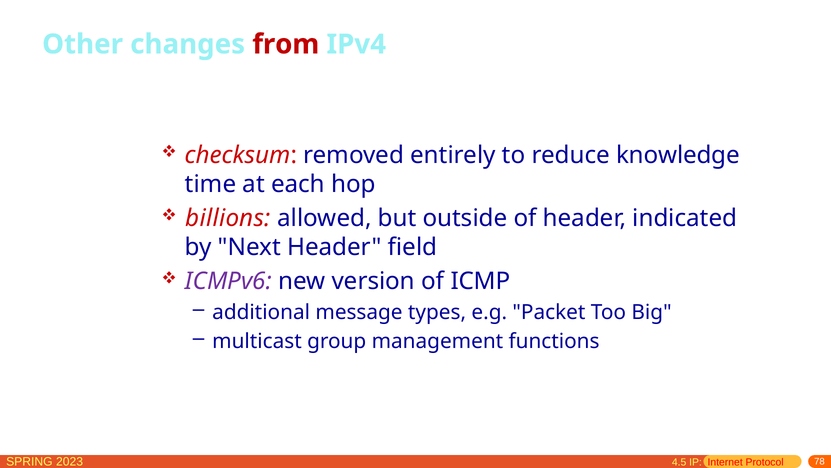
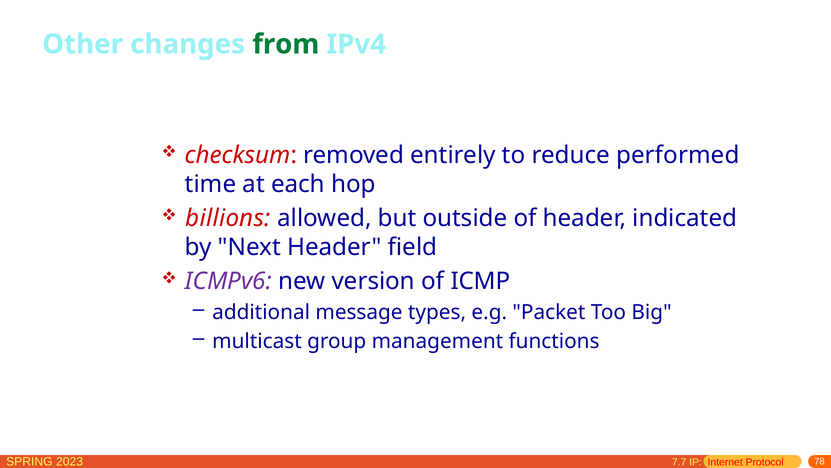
from colour: red -> green
knowledge: knowledge -> performed
4.5: 4.5 -> 7.7
